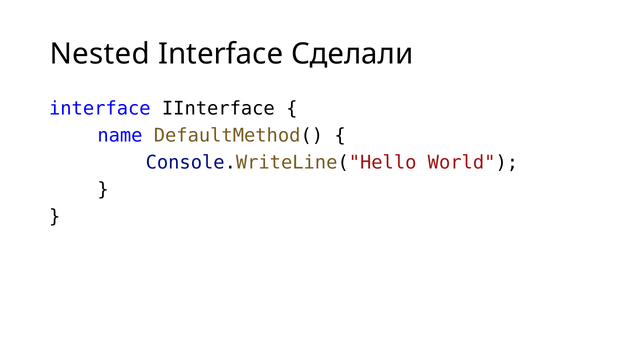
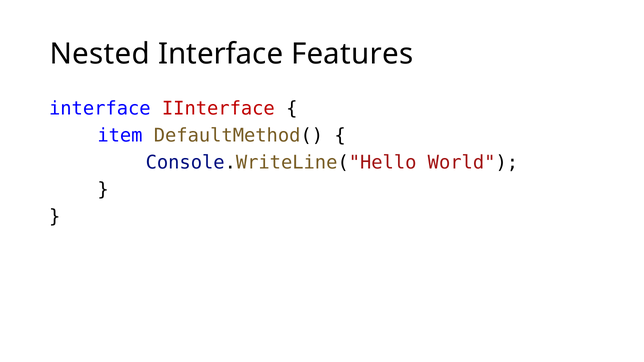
Сделали: Сделали -> Features
IInterface colour: black -> red
name: name -> item
